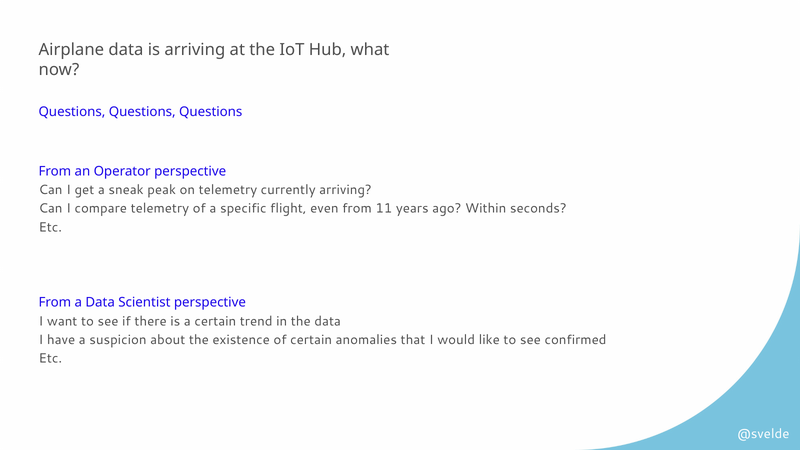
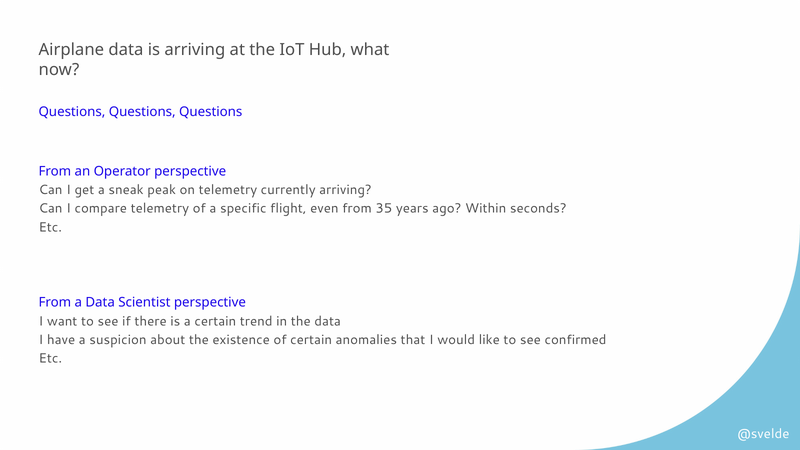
11: 11 -> 35
